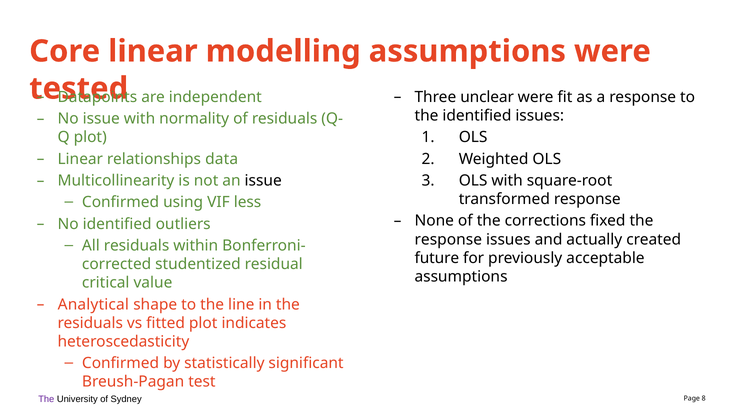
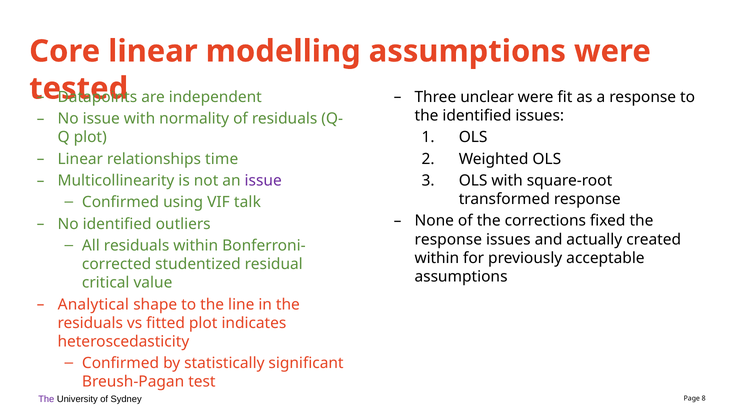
data: data -> time
issue at (263, 181) colour: black -> purple
less: less -> talk
future at (437, 258): future -> within
